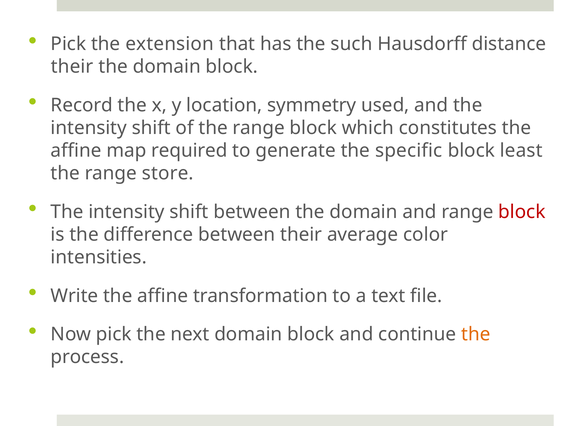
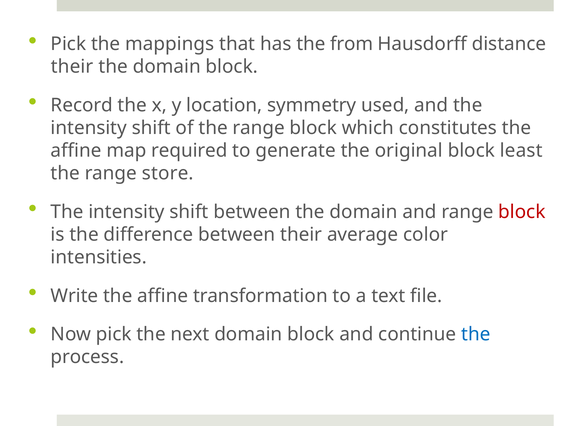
extension: extension -> mappings
such: such -> from
specific: specific -> original
the at (476, 334) colour: orange -> blue
